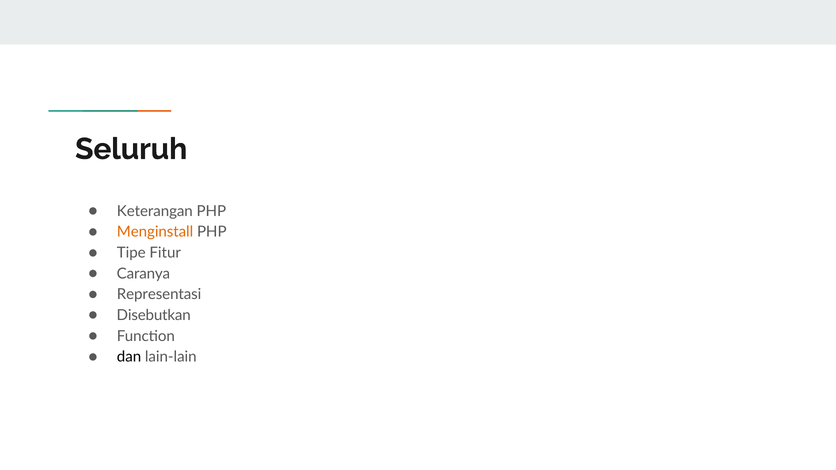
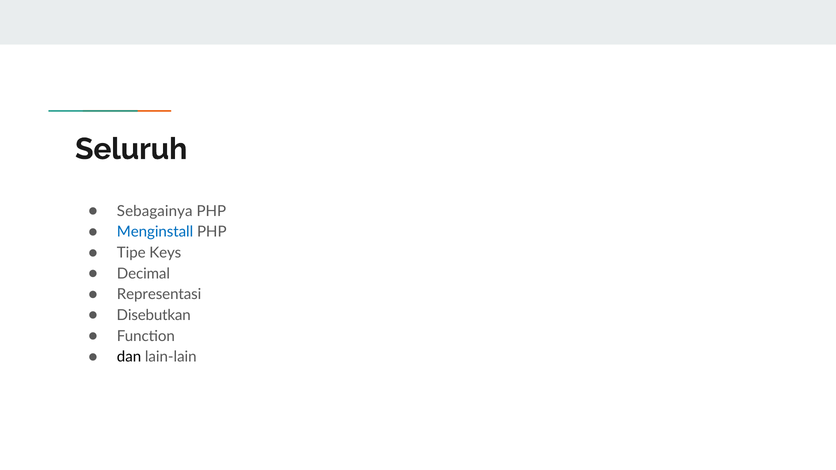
Keterangan: Keterangan -> Sebagainya
Menginstall colour: orange -> blue
Fitur: Fitur -> Keys
Caranya: Caranya -> Decimal
